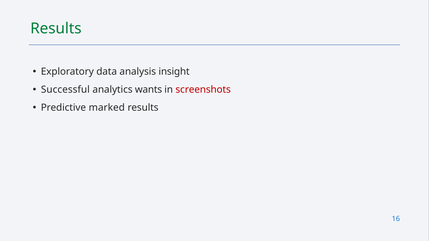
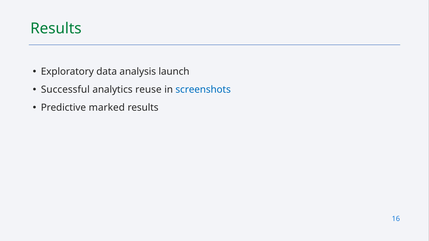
insight: insight -> launch
wants: wants -> reuse
screenshots colour: red -> blue
